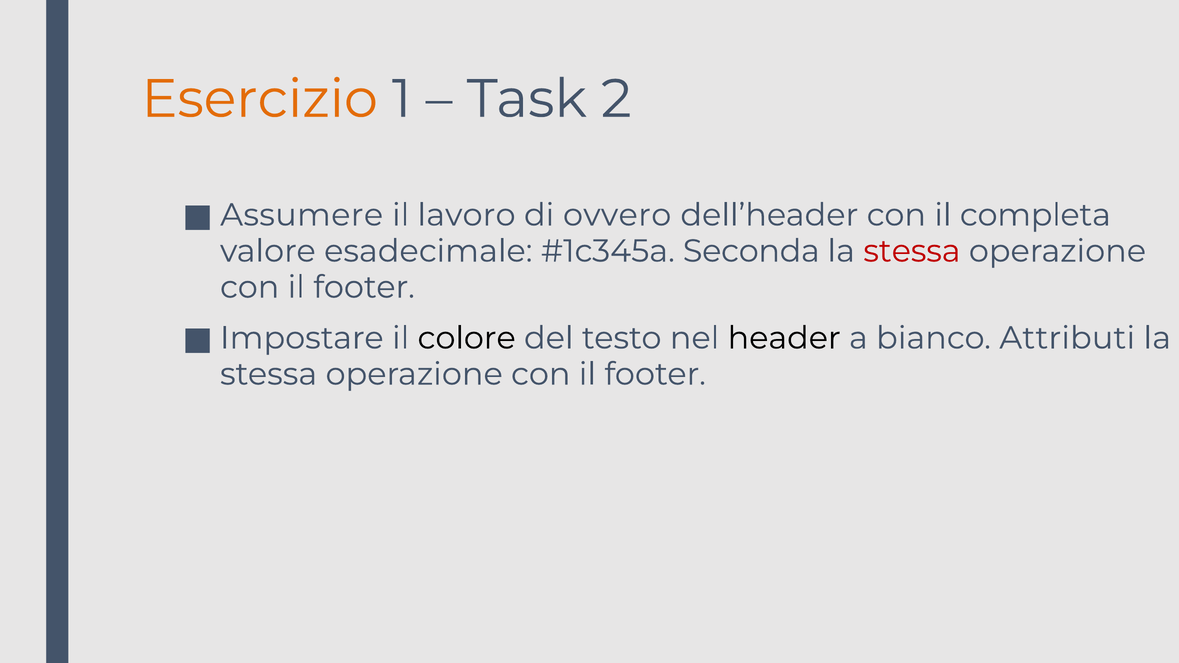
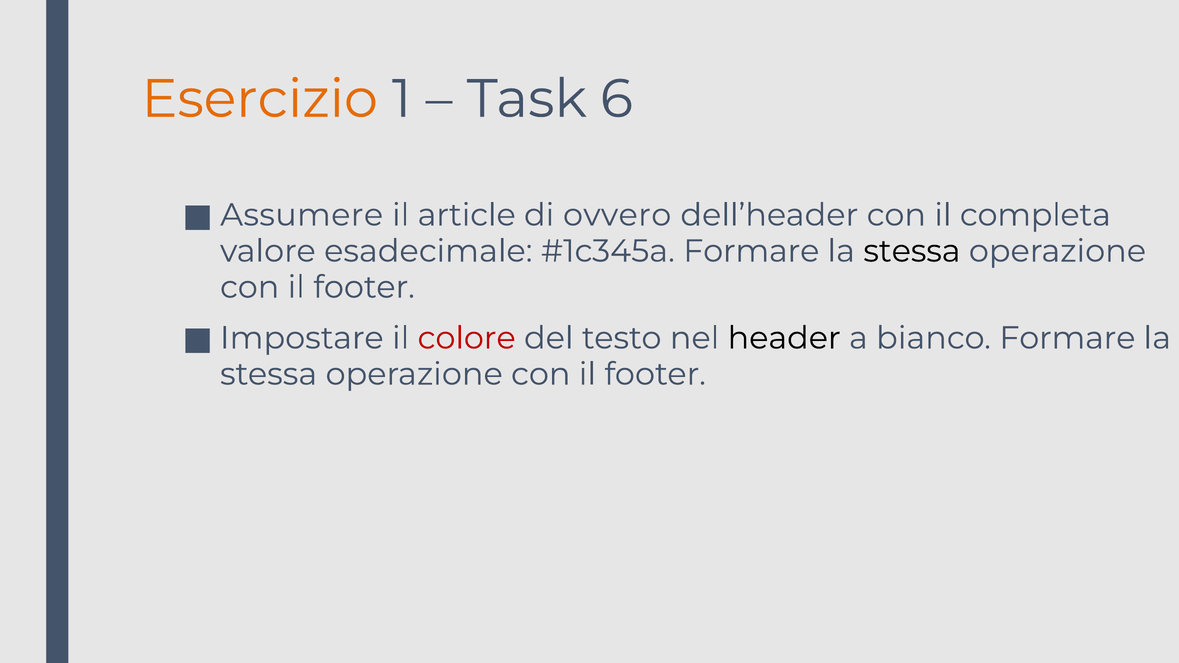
2: 2 -> 6
lavoro: lavoro -> article
Seconda at (751, 251): Seconda -> Formare
stessa at (912, 251) colour: red -> black
colore colour: black -> red
bianco Attributi: Attributi -> Formare
